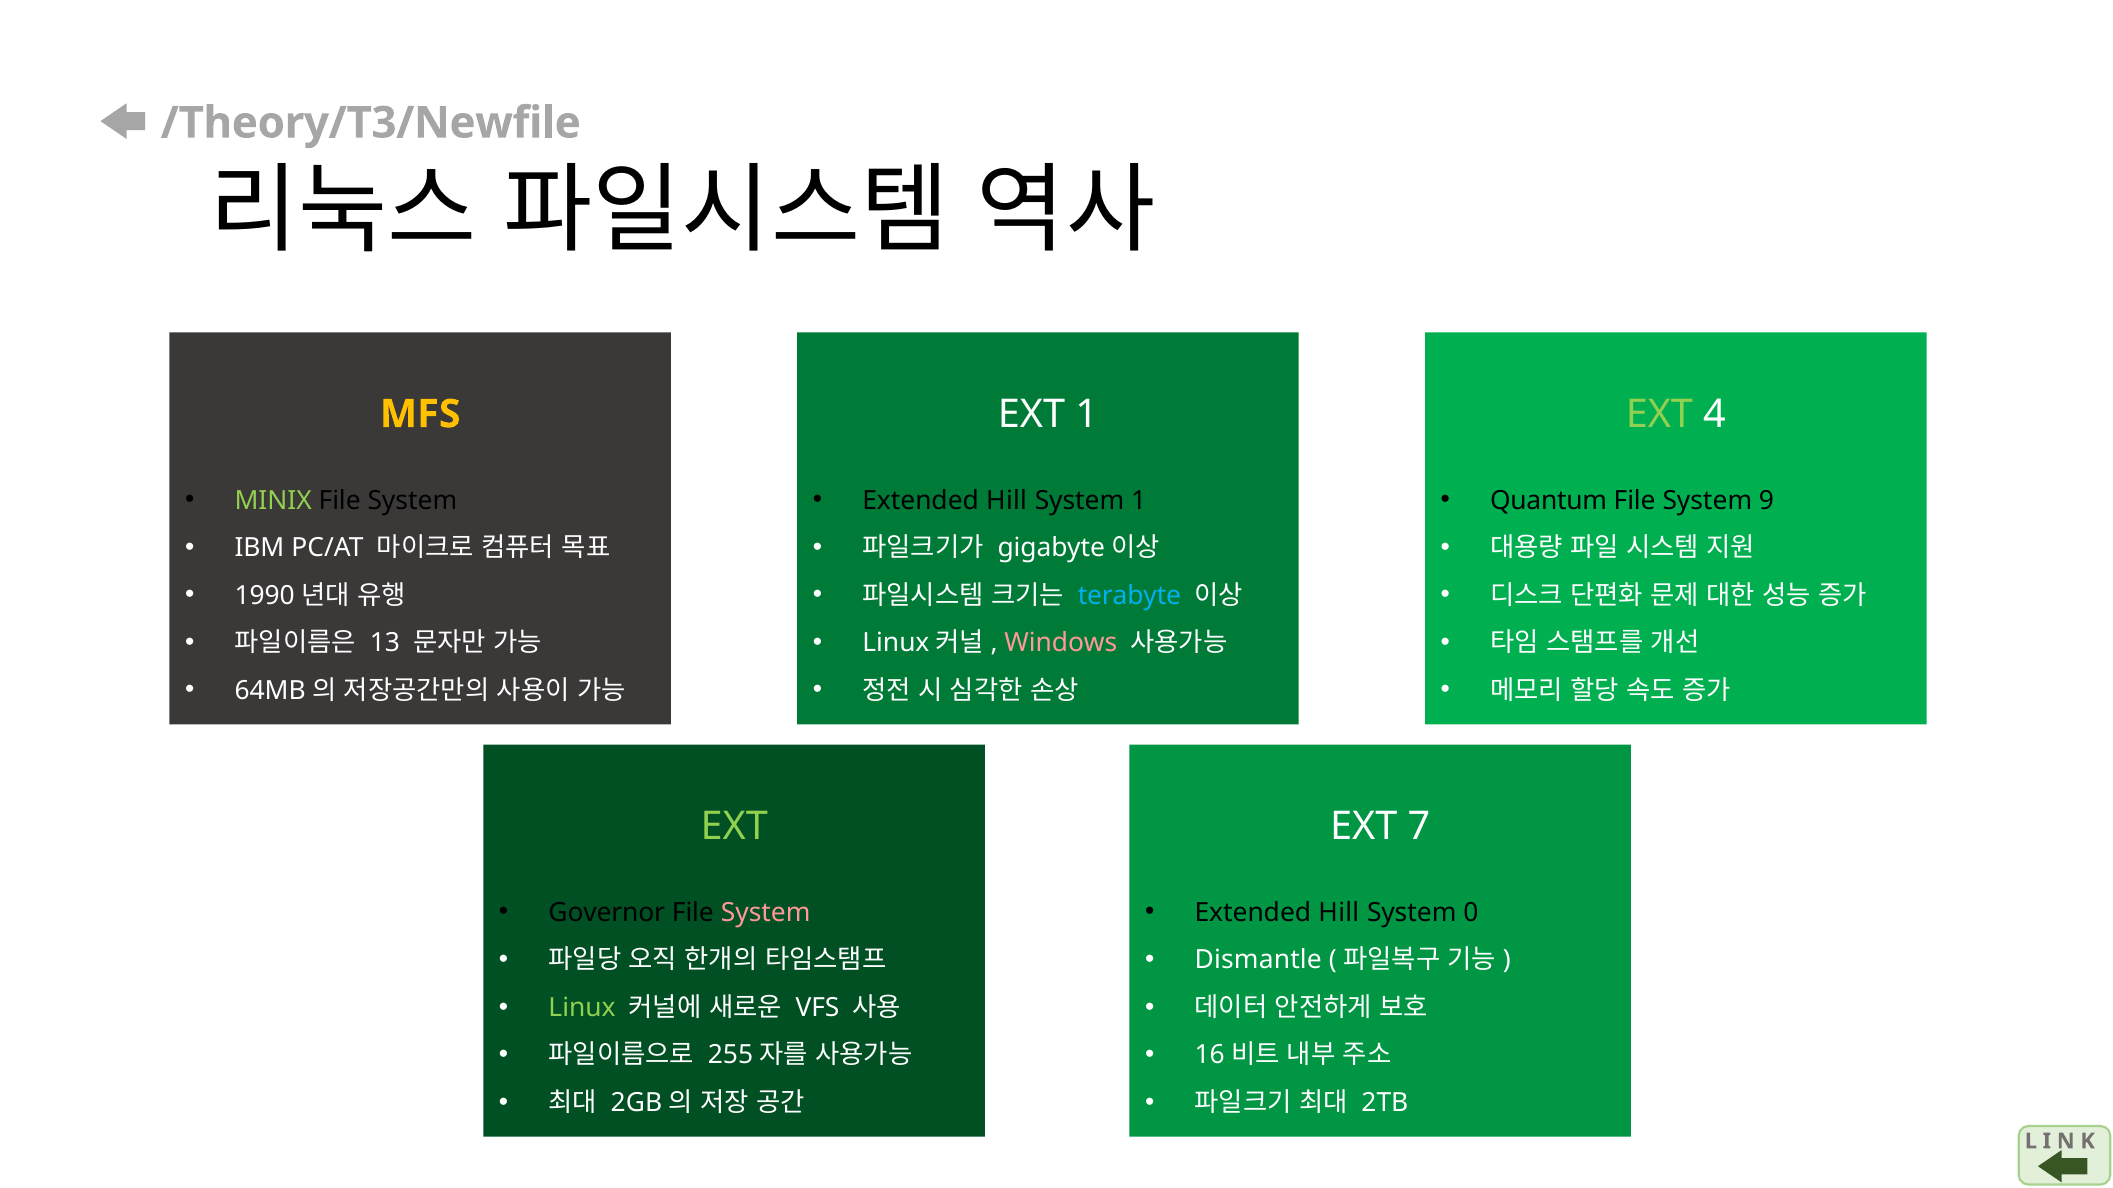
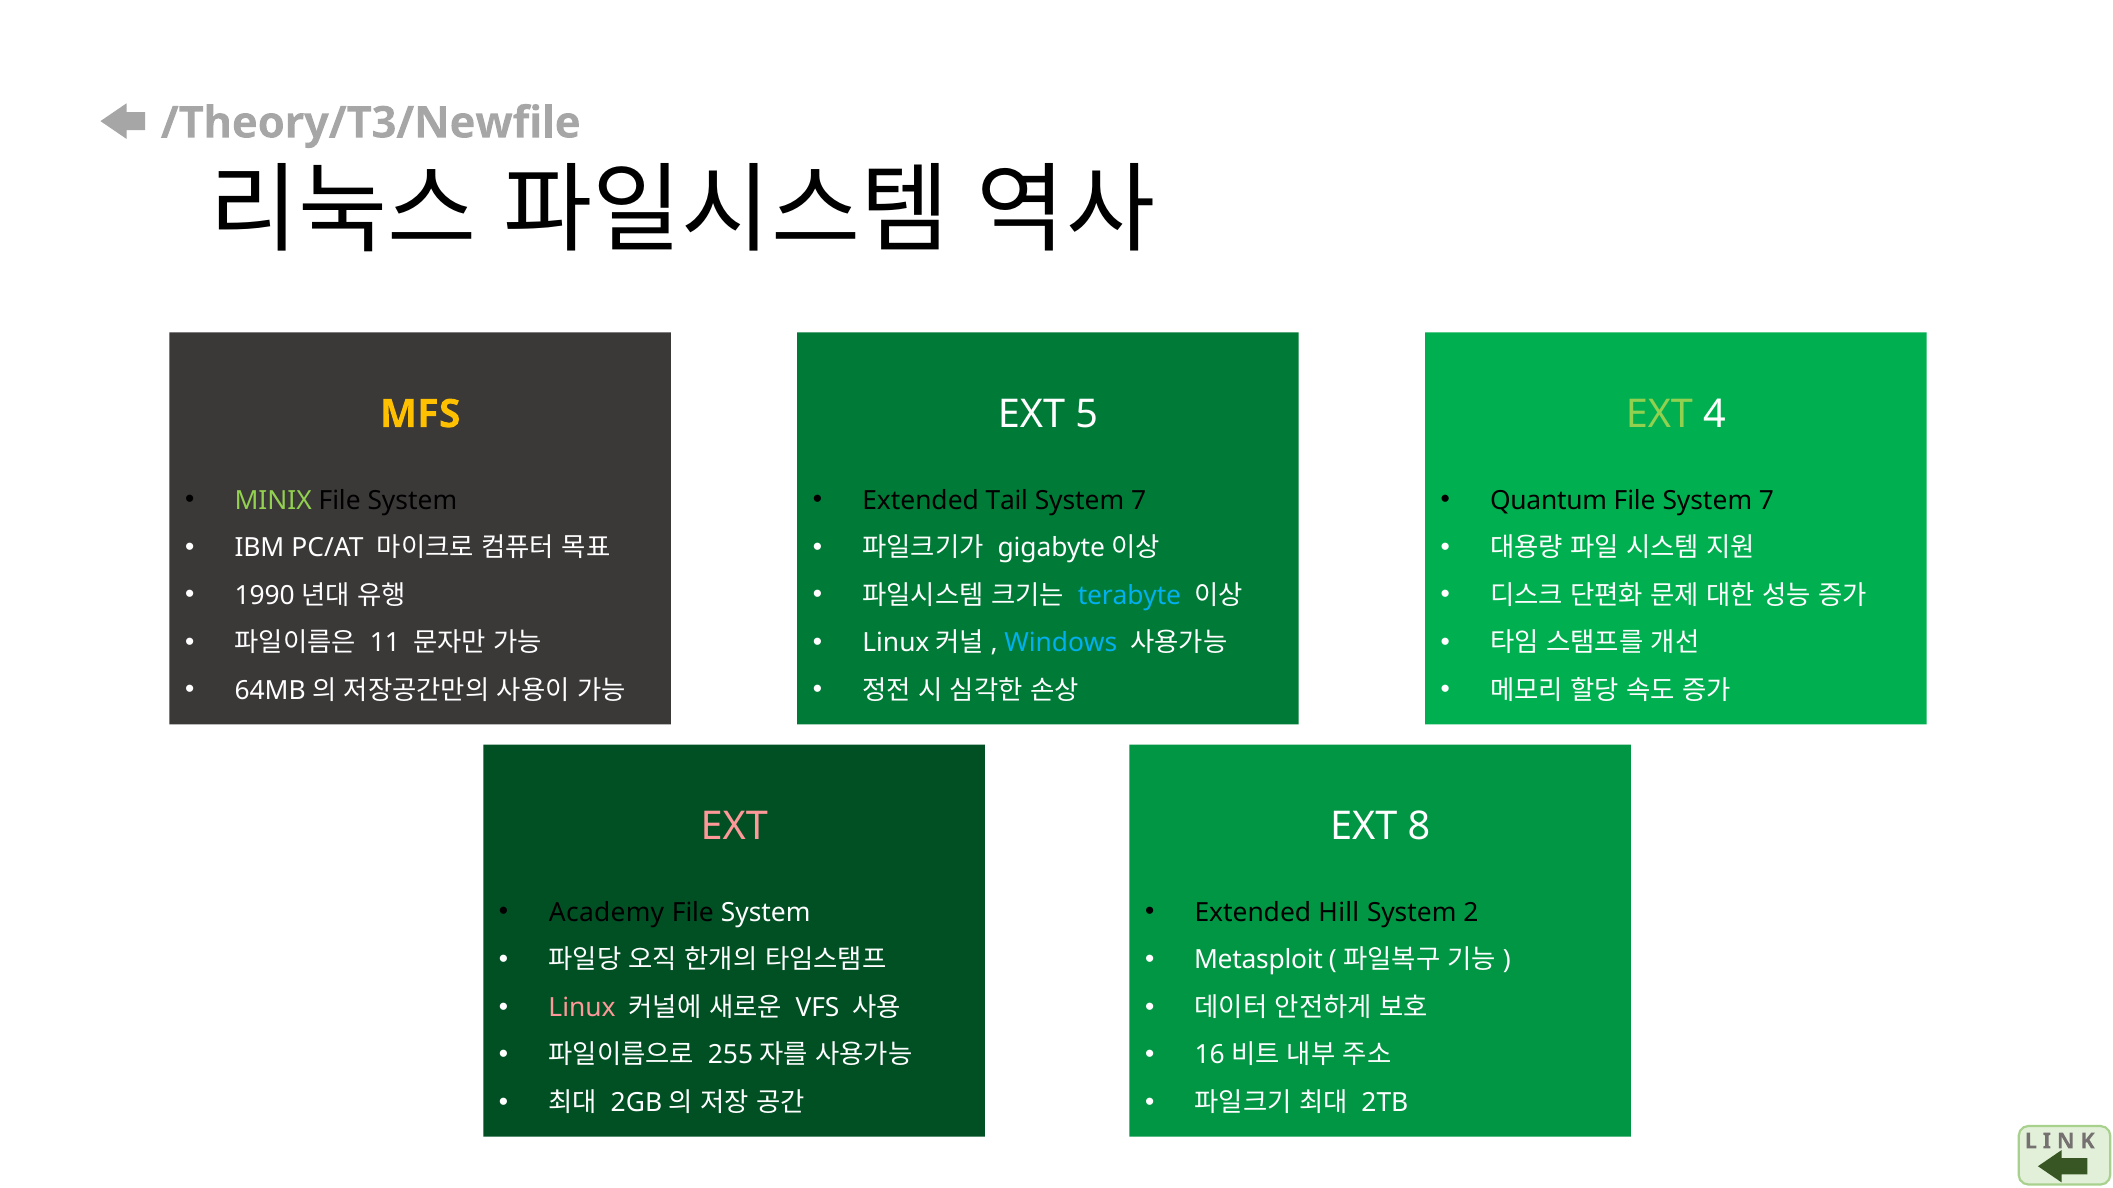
EXT 1: 1 -> 5
Hill at (1007, 501): Hill -> Tail
1 at (1139, 501): 1 -> 7
File System 9: 9 -> 7
13: 13 -> 11
Windows colour: pink -> light blue
EXT at (734, 827) colour: light green -> pink
7: 7 -> 8
Governor: Governor -> Academy
System at (766, 913) colour: pink -> white
0: 0 -> 2
Dismantle: Dismantle -> Metasploit
Linux colour: light green -> pink
